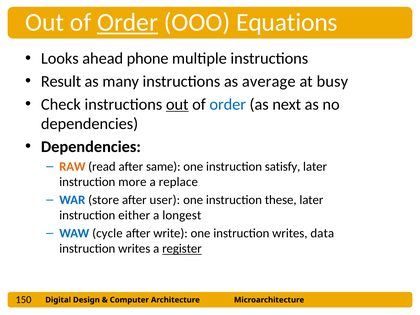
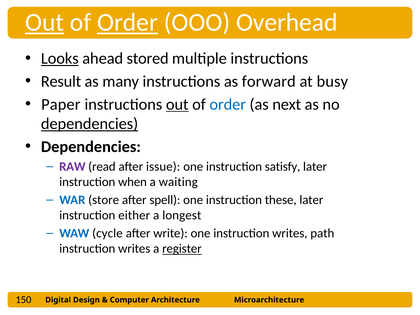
Out at (45, 22) underline: none -> present
Equations: Equations -> Overhead
Looks underline: none -> present
phone: phone -> stored
average: average -> forward
Check: Check -> Paper
dependencies at (90, 124) underline: none -> present
RAW colour: orange -> purple
same: same -> issue
more: more -> when
replace: replace -> waiting
user: user -> spell
data: data -> path
